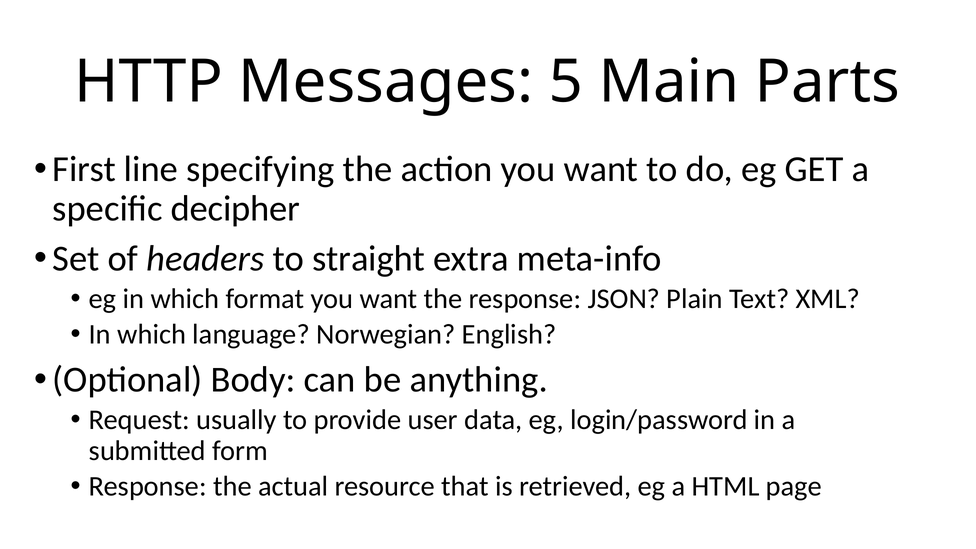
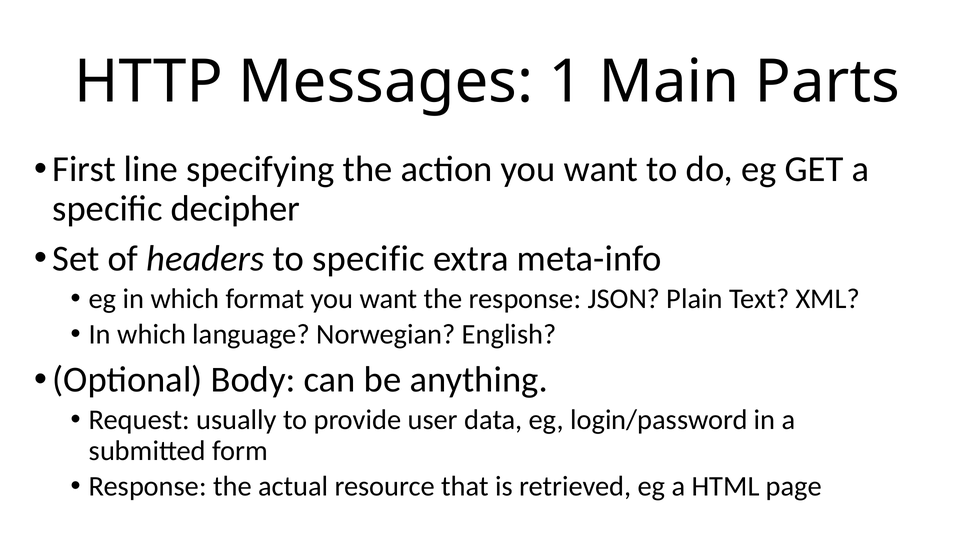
5: 5 -> 1
to straight: straight -> specific
